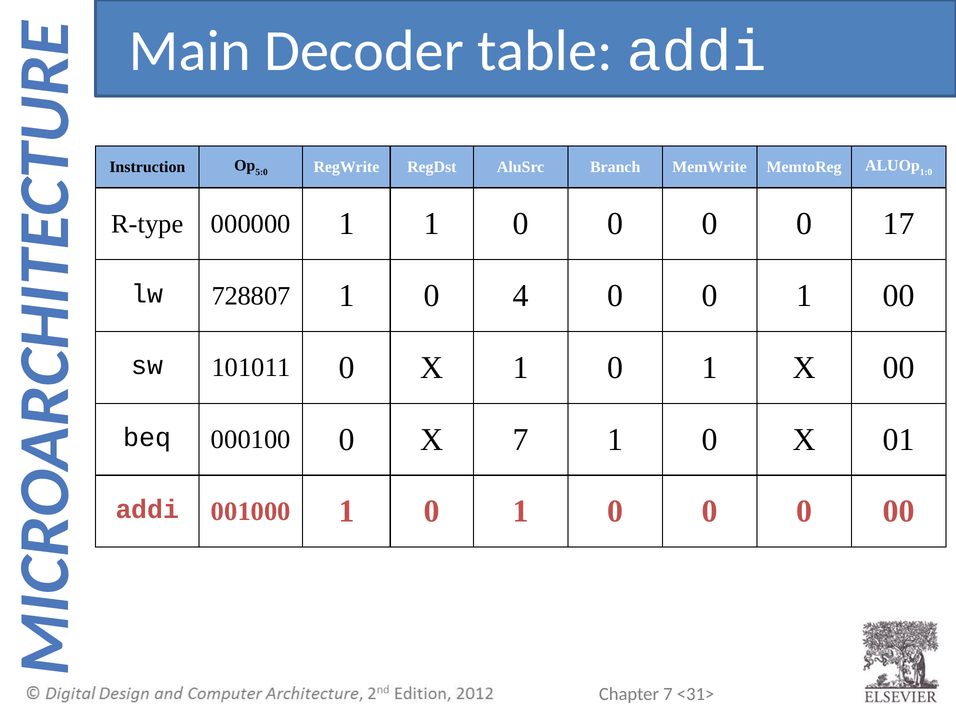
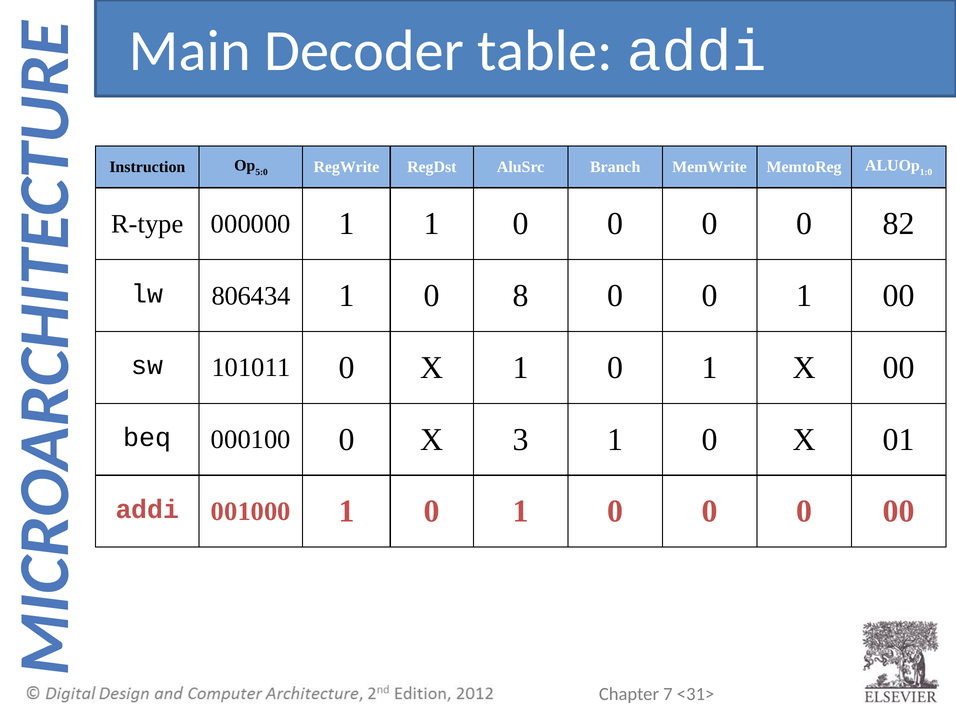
17: 17 -> 82
728807: 728807 -> 806434
4: 4 -> 8
X 7: 7 -> 3
